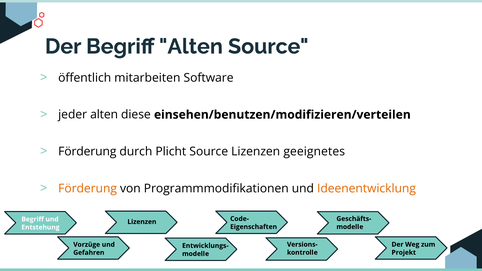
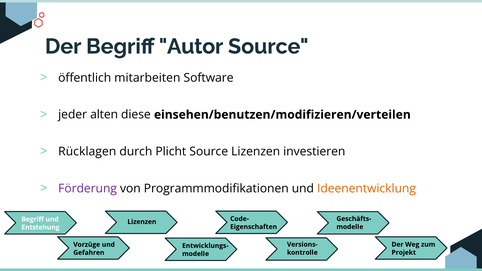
Begriff Alten: Alten -> Autor
Förderung at (87, 152): Förderung -> Rücklagen
geeignetes: geeignetes -> investieren
Förderung at (88, 189) colour: orange -> purple
